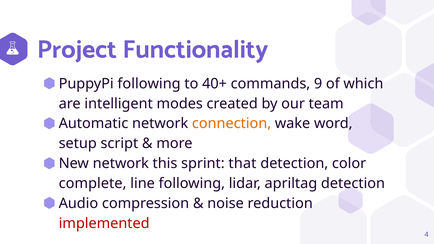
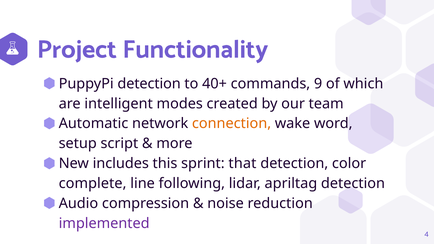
PuppyPi following: following -> detection
New network: network -> includes
implemented colour: red -> purple
